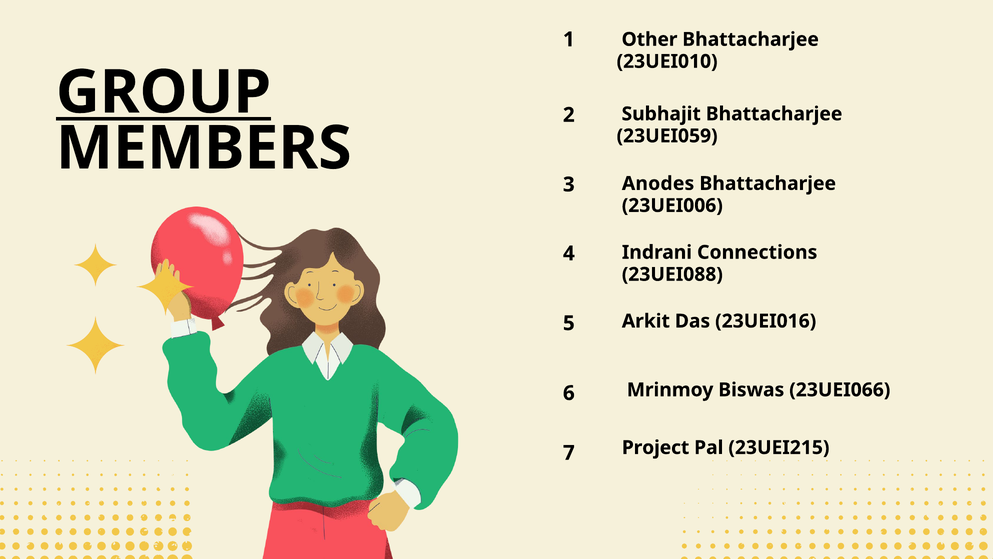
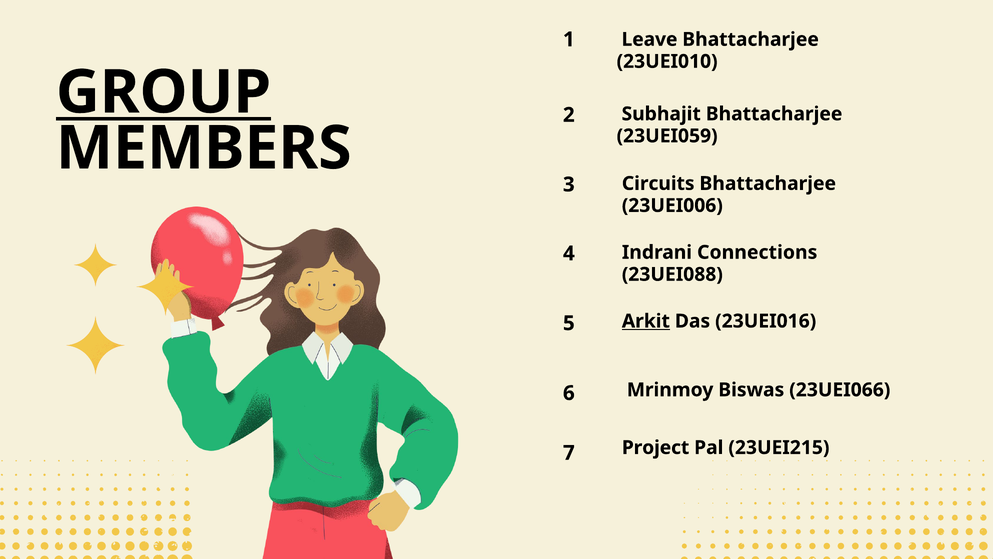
Other: Other -> Leave
Anodes: Anodes -> Circuits
Arkit underline: none -> present
